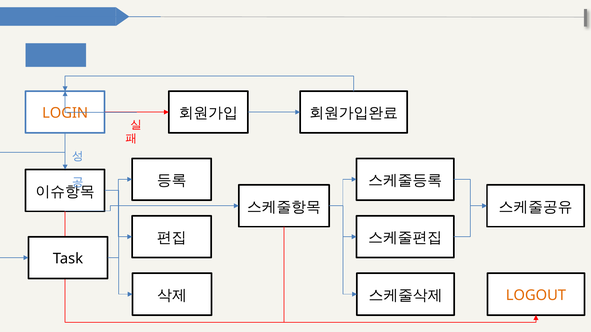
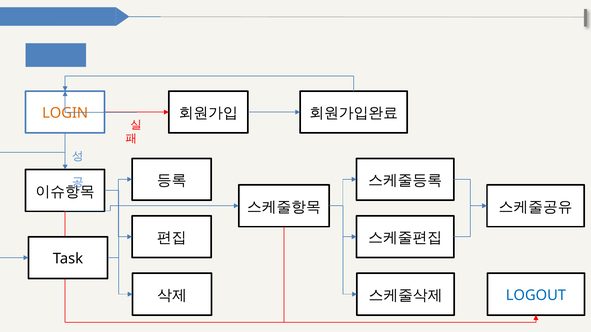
LOGOUT colour: orange -> blue
